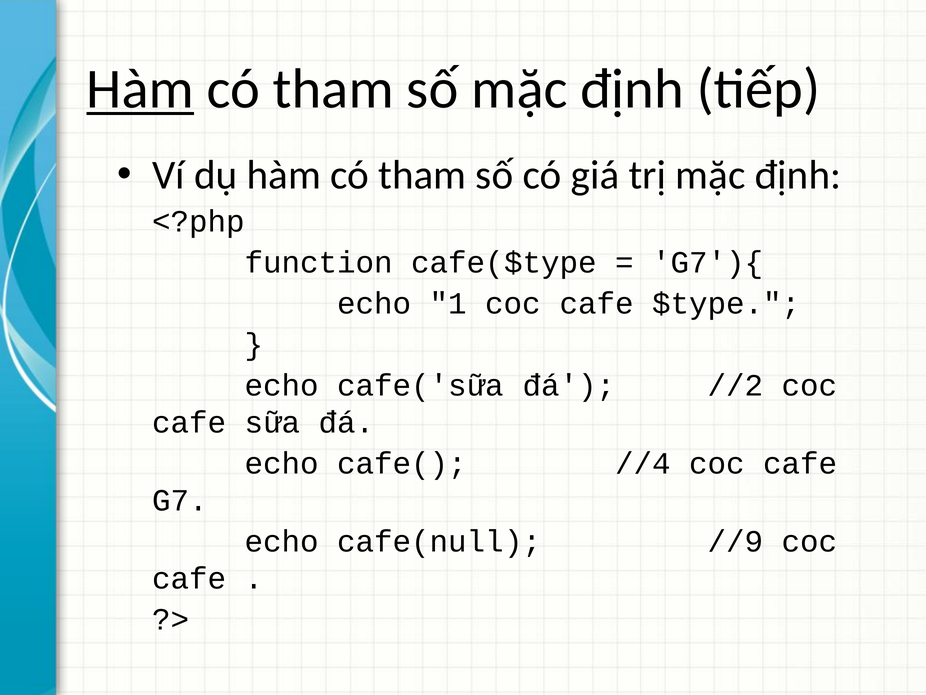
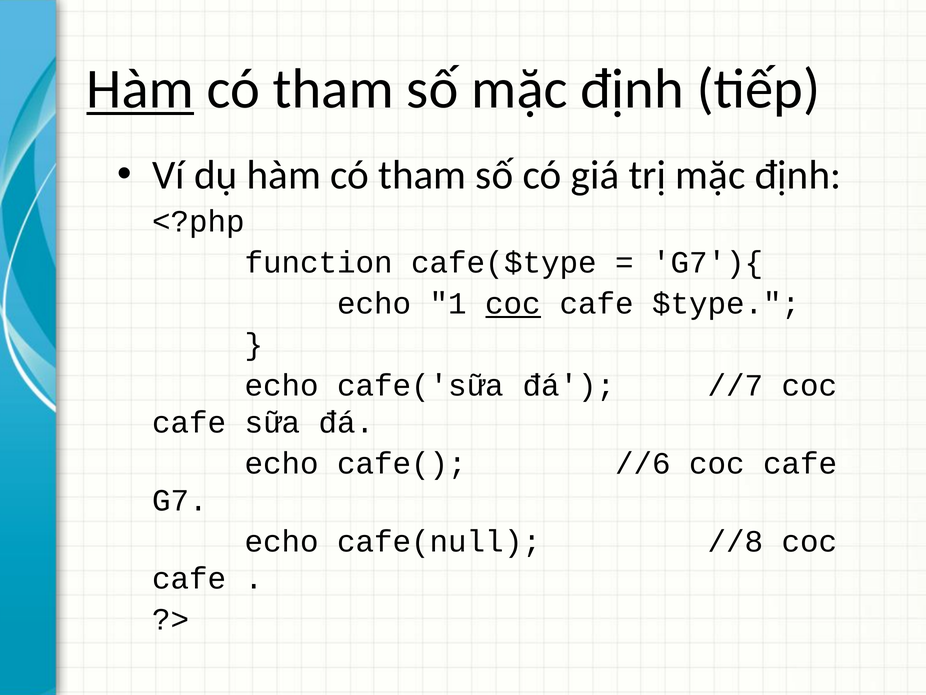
coc at (513, 303) underline: none -> present
//2: //2 -> //7
//4: //4 -> //6
//9: //9 -> //8
